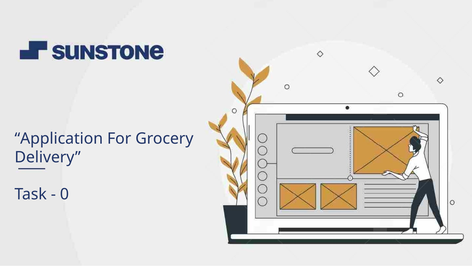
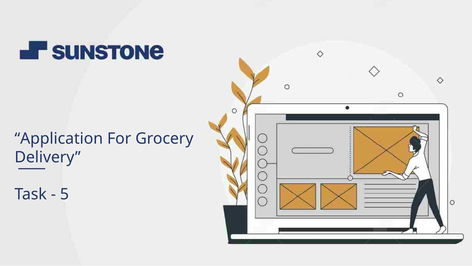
0: 0 -> 5
